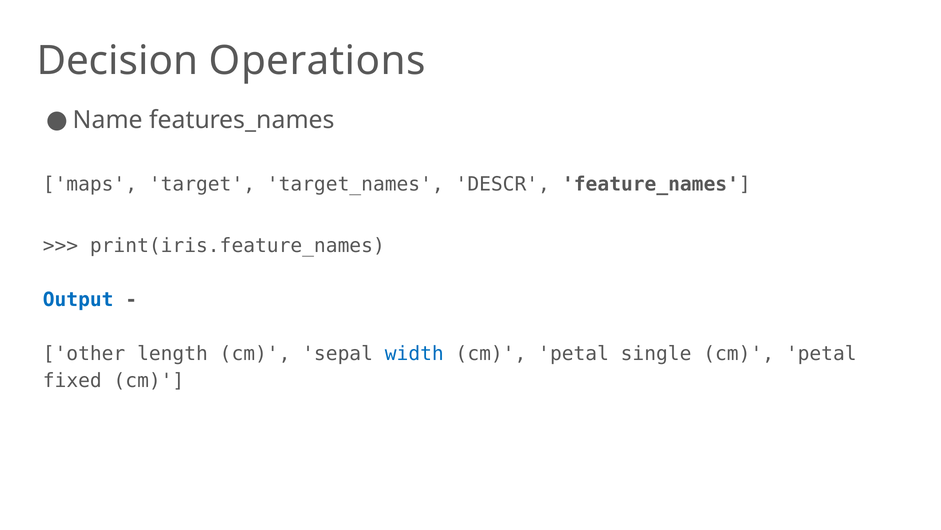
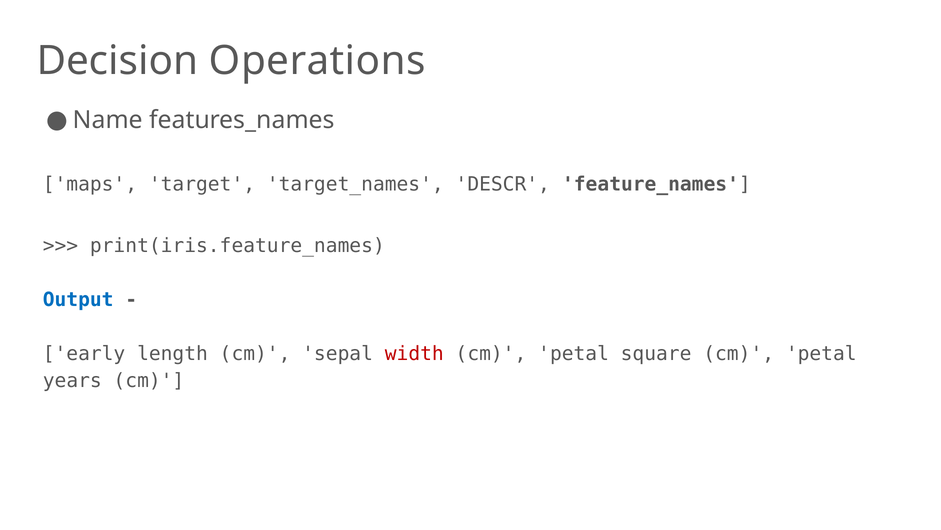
other: other -> early
width colour: blue -> red
single: single -> square
fixed: fixed -> years
